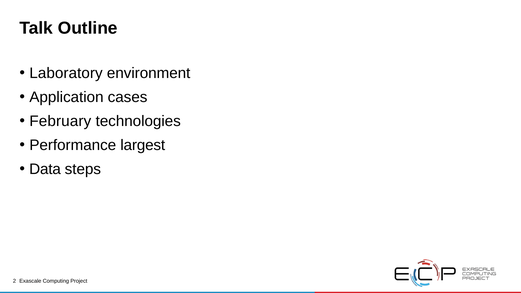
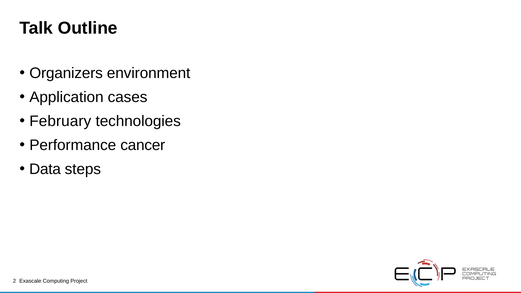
Laboratory: Laboratory -> Organizers
largest: largest -> cancer
